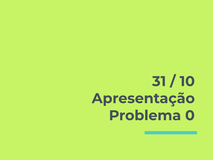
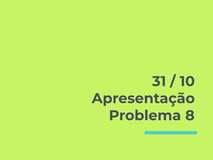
0: 0 -> 8
